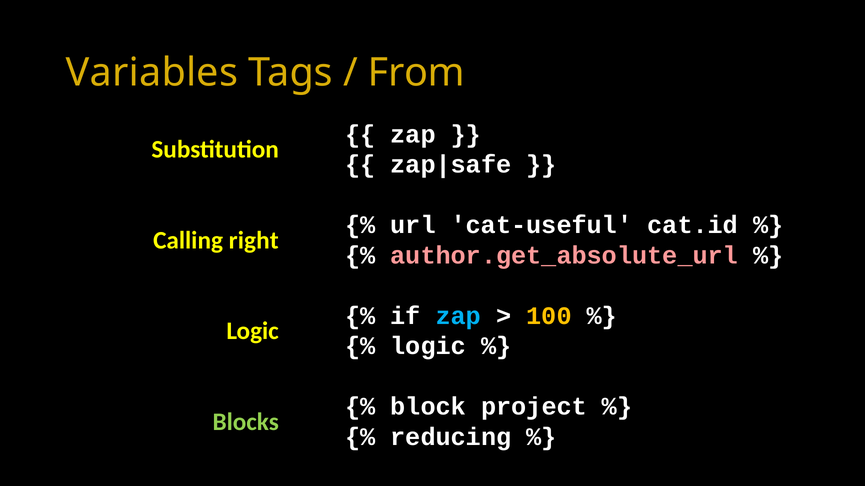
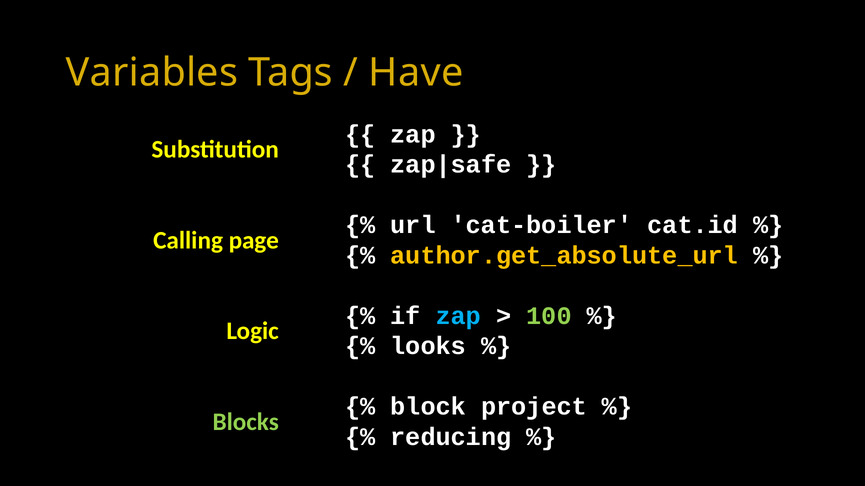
From: From -> Have
cat-useful: cat-useful -> cat-boiler
right: right -> page
author.get_absolute_url colour: pink -> yellow
100 colour: yellow -> light green
logic at (428, 346): logic -> looks
